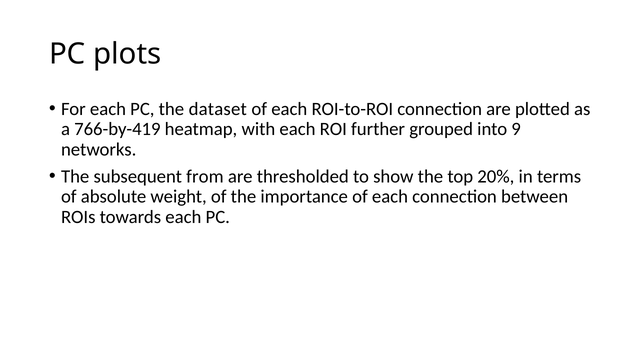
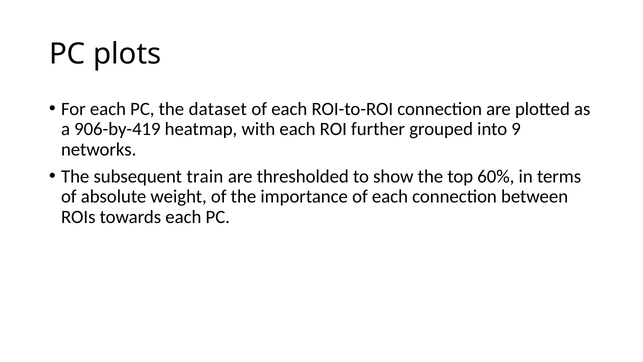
766-by-419: 766-by-419 -> 906-by-419
from: from -> train
20%: 20% -> 60%
